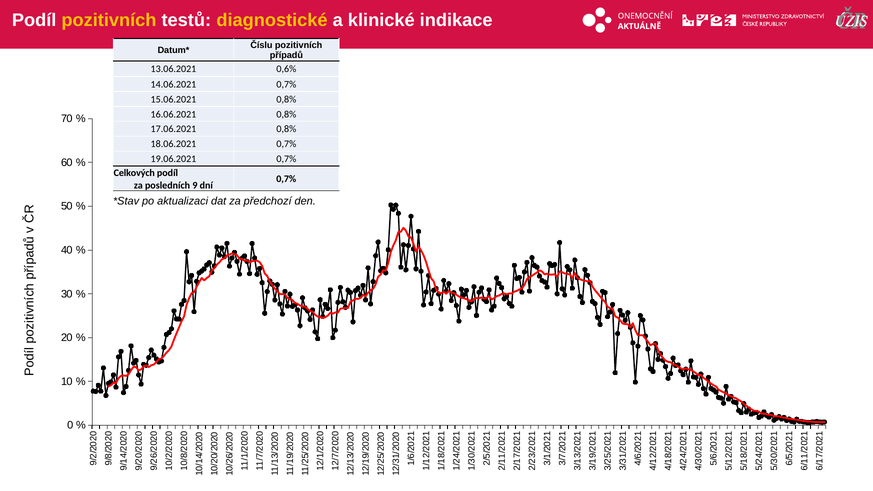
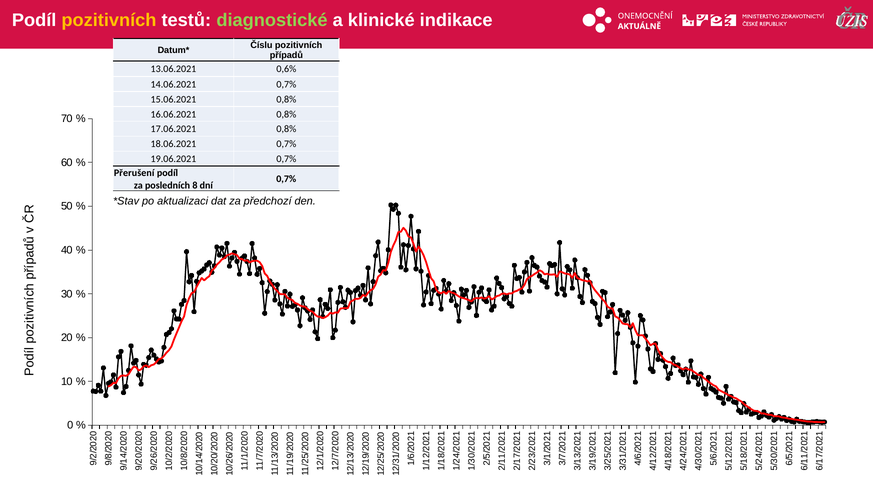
diagnostické colour: yellow -> light green
Celkových: Celkových -> Přerušení
posledních 9: 9 -> 8
